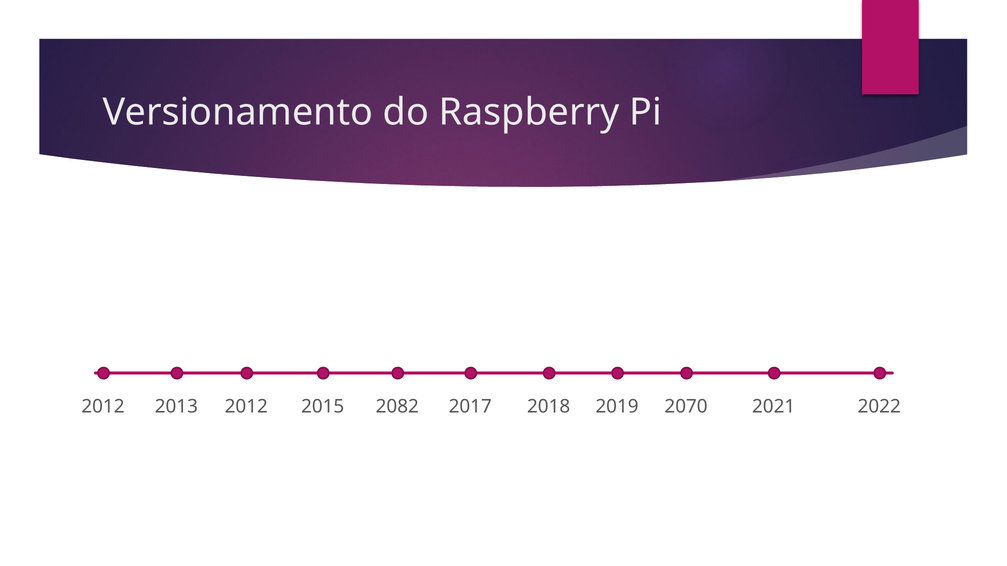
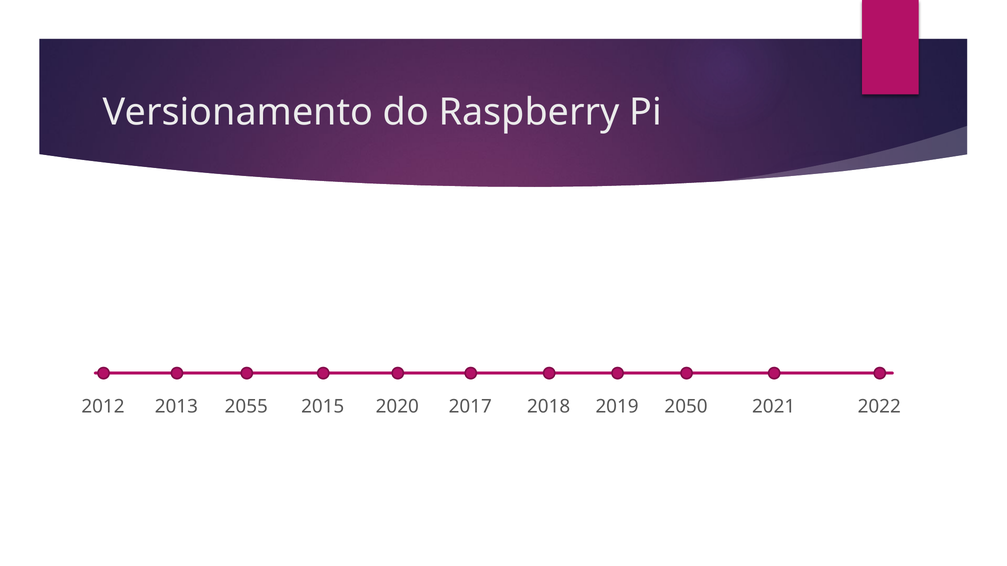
2012 at (246, 407): 2012 -> 2055
2082: 2082 -> 2020
2070: 2070 -> 2050
